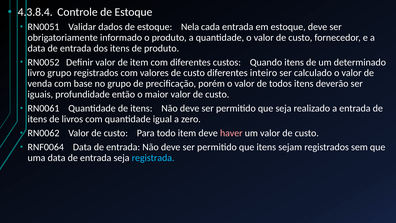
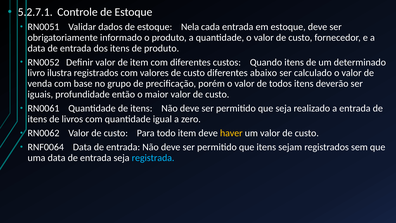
4.3.8.4: 4.3.8.4 -> 5.2.7.1
livro grupo: grupo -> ilustra
inteiro: inteiro -> abaixo
haver colour: pink -> yellow
